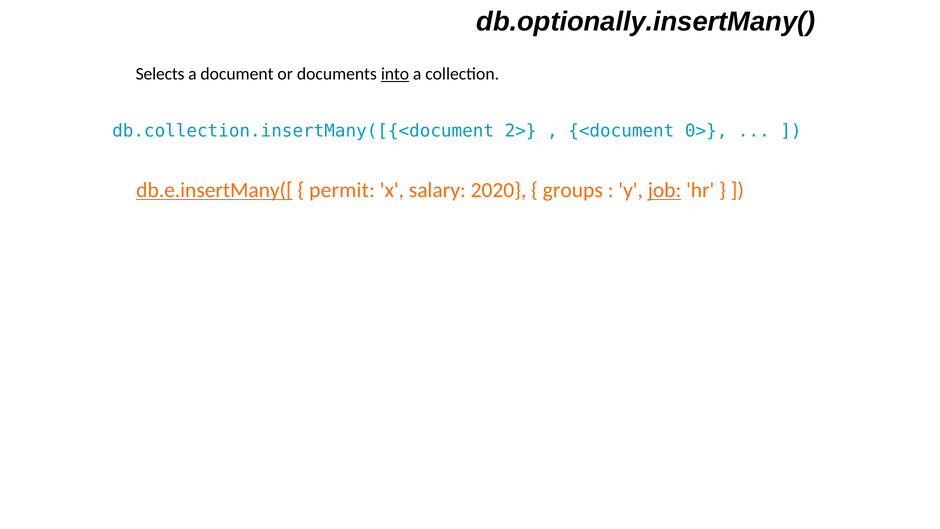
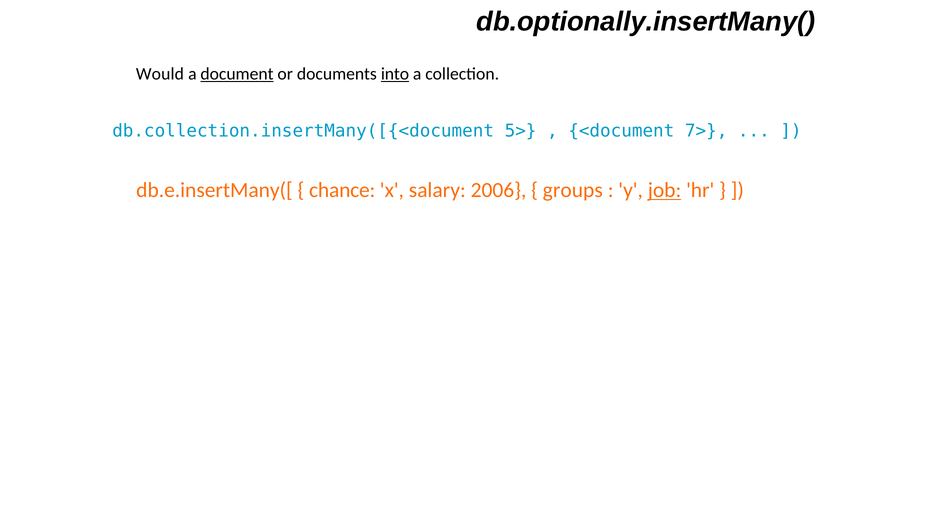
Selects: Selects -> Would
document underline: none -> present
2>: 2> -> 5>
0>: 0> -> 7>
db.e.insertMany([ underline: present -> none
permit: permit -> chance
2020: 2020 -> 2006
